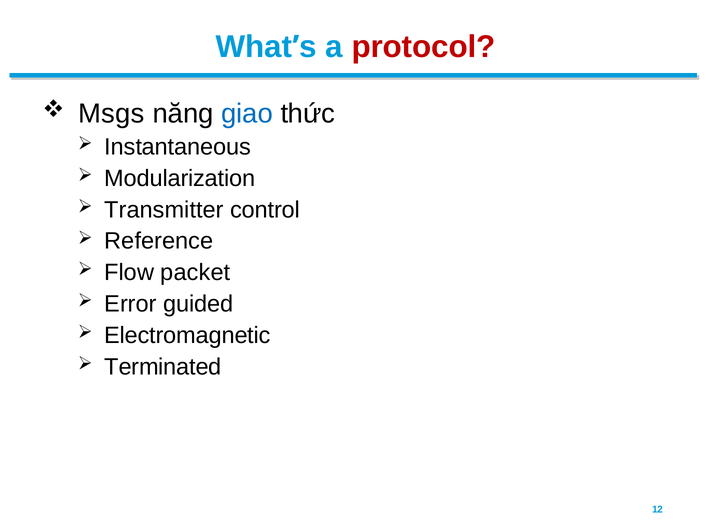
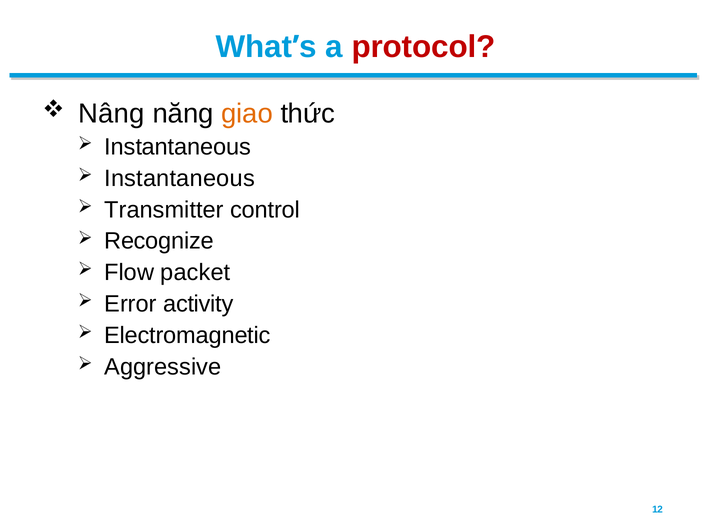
Msgs: Msgs -> Nâng
giao colour: blue -> orange
Modularization at (180, 178): Modularization -> Instantaneous
Reference: Reference -> Recognize
guided: guided -> activity
Terminated: Terminated -> Aggressive
